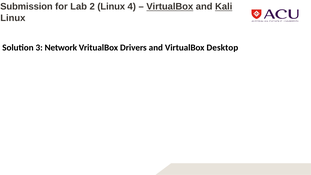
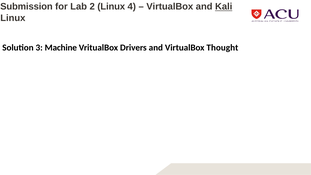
VirtualBox at (170, 7) underline: present -> none
Network: Network -> Machine
Desktop: Desktop -> Thought
